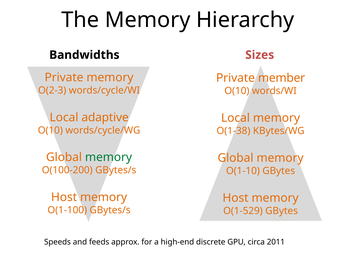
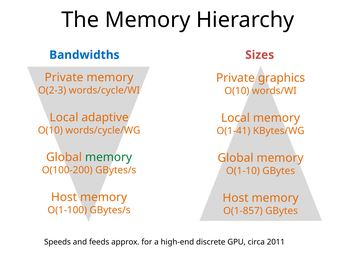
Bandwidths colour: black -> blue
member: member -> graphics
O(1-38: O(1-38 -> O(1-41
O(1-529: O(1-529 -> O(1-857
